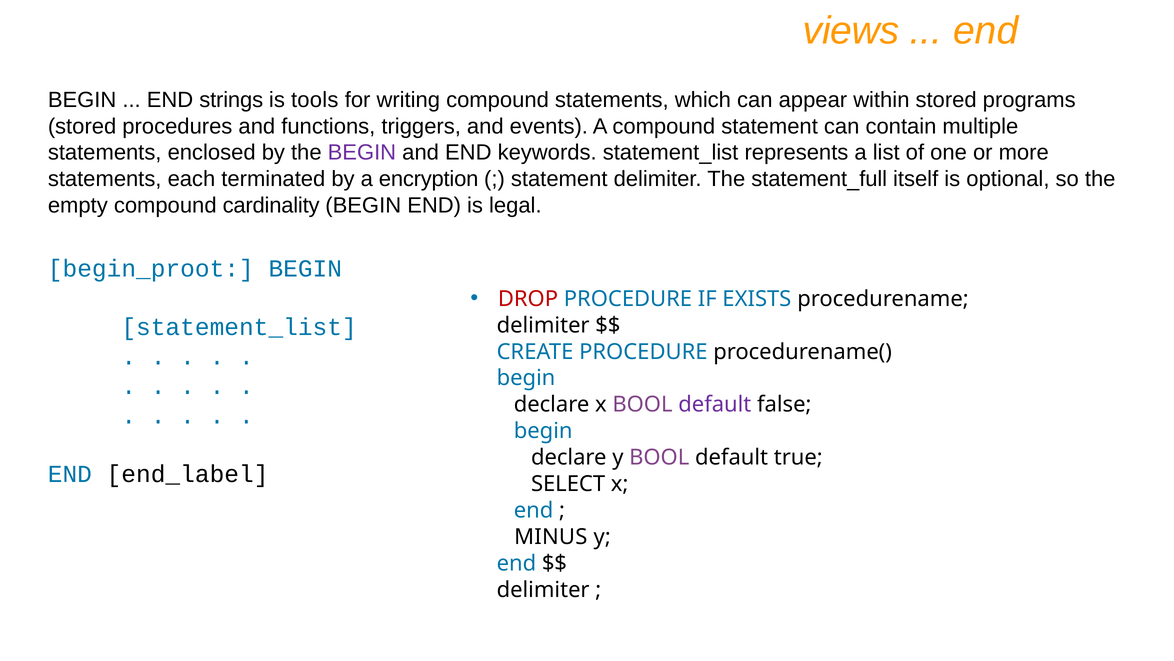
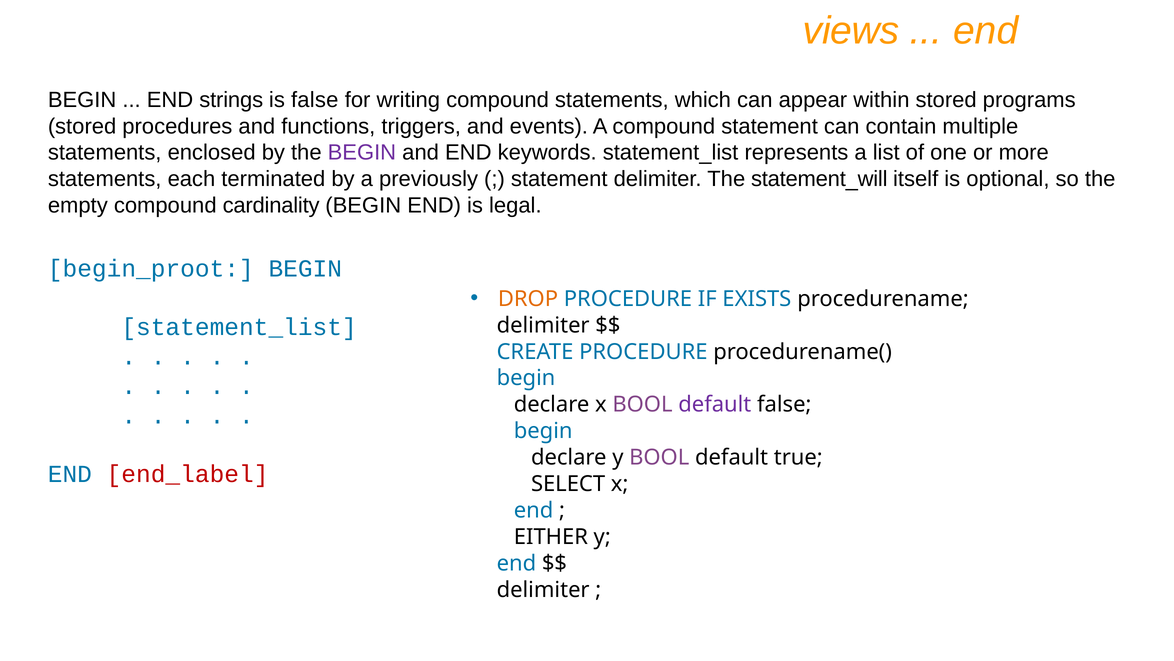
is tools: tools -> false
encryption: encryption -> previously
statement_full: statement_full -> statement_will
DROP colour: red -> orange
end_label colour: black -> red
MINUS: MINUS -> EITHER
